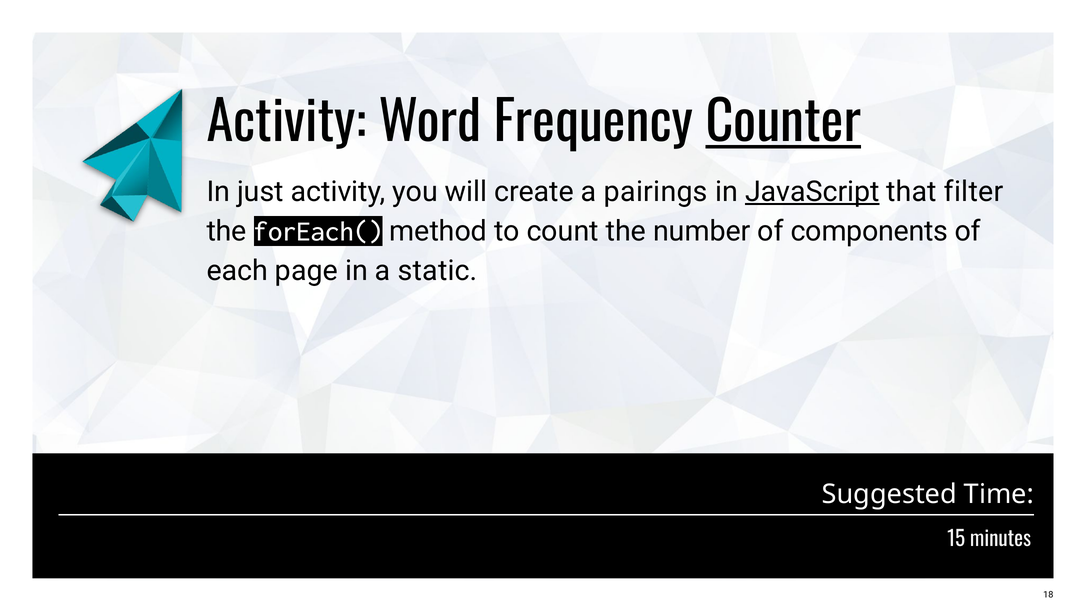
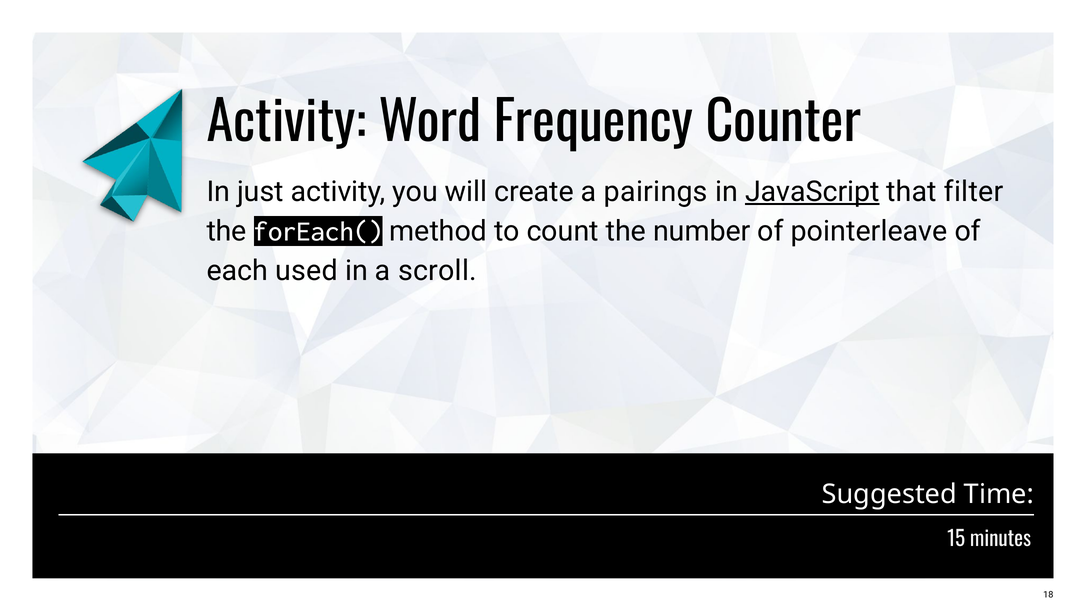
Counter underline: present -> none
components: components -> pointerleave
page: page -> used
static: static -> scroll
